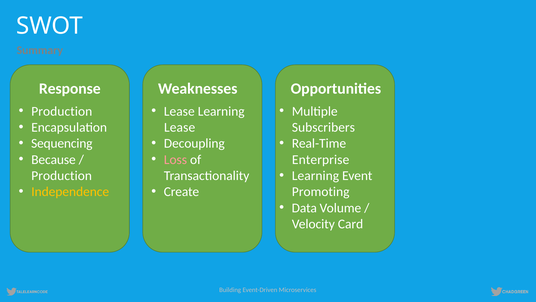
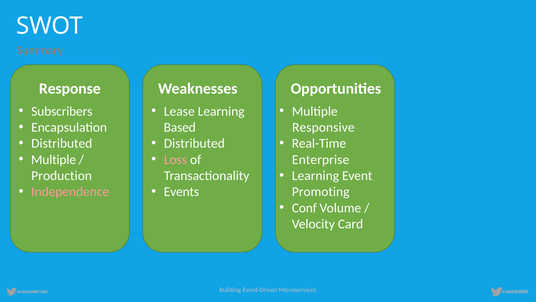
Production at (62, 111): Production -> Subscribers
Lease at (180, 127): Lease -> Based
Subscribers: Subscribers -> Responsive
Sequencing at (62, 143): Sequencing -> Distributed
Decoupling at (194, 143): Decoupling -> Distributed
Because at (54, 159): Because -> Multiple
Independence colour: yellow -> pink
Create: Create -> Events
Data: Data -> Conf
